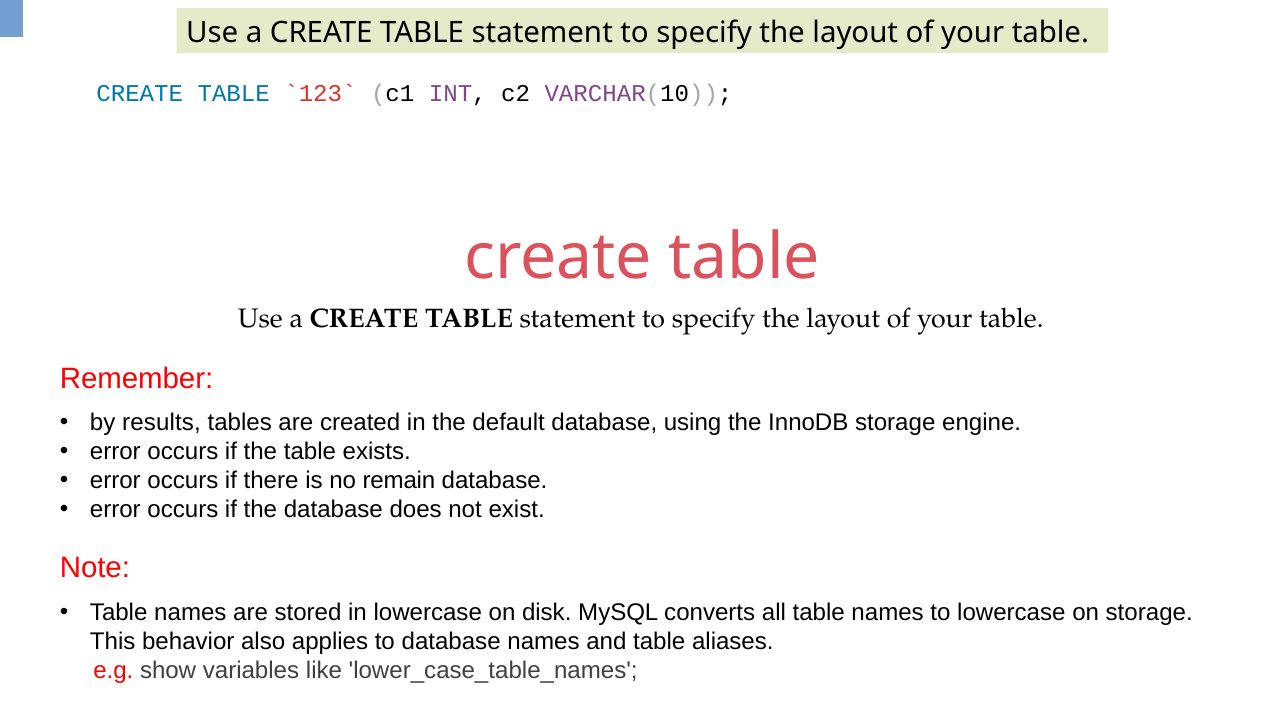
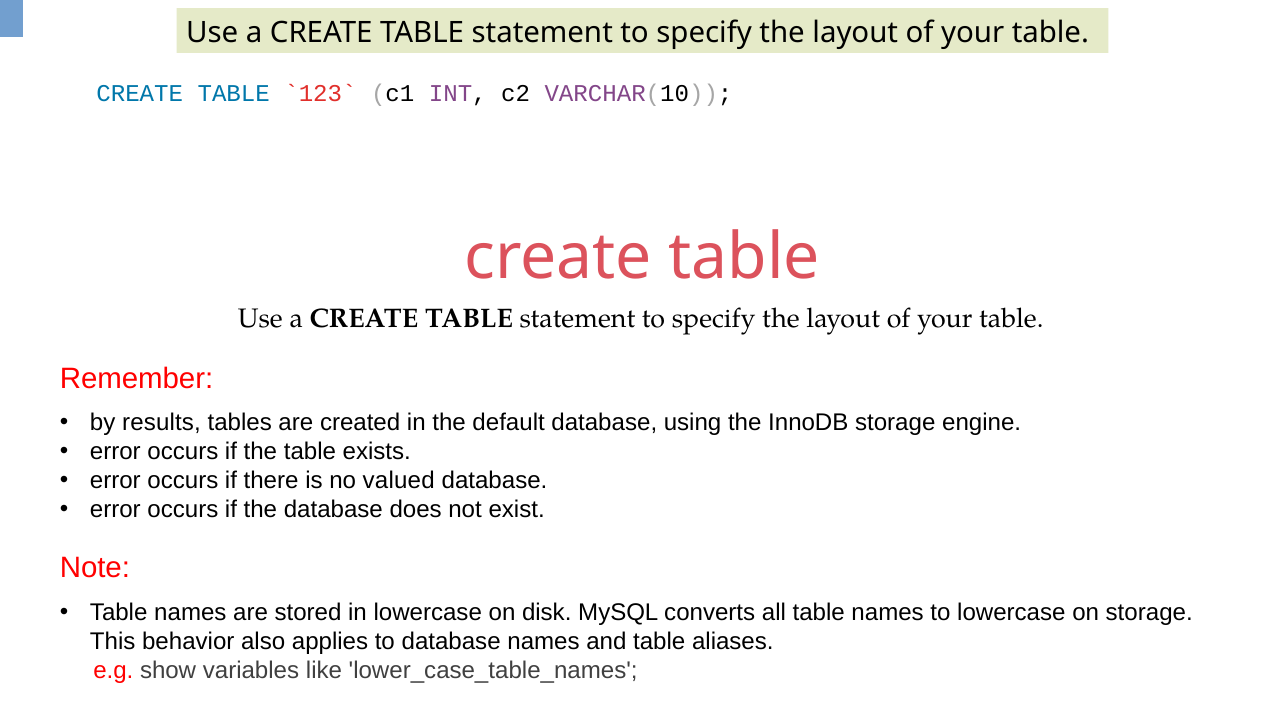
remain: remain -> valued
